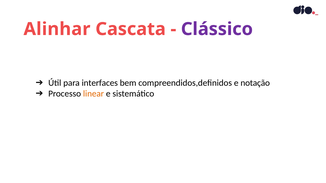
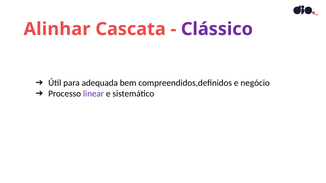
interfaces: interfaces -> adequada
notação: notação -> negócio
linear colour: orange -> purple
